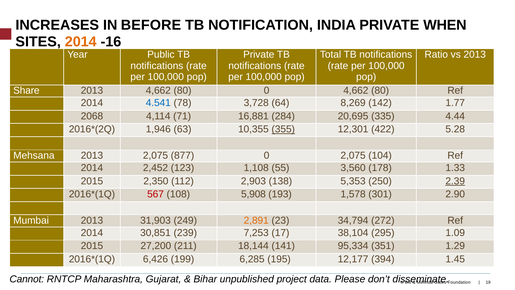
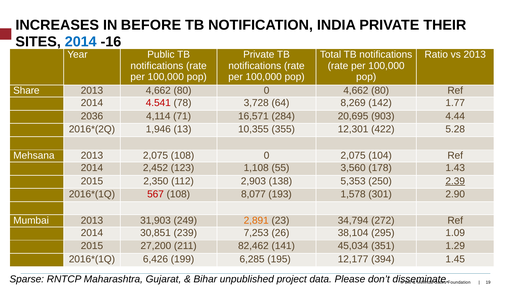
WHEN: WHEN -> THEIR
2014 at (81, 42) colour: orange -> blue
4.541 colour: blue -> red
2068: 2068 -> 2036
16,881: 16,881 -> 16,571
335: 335 -> 903
63: 63 -> 13
355 underline: present -> none
2,075 877: 877 -> 108
1.33: 1.33 -> 1.43
5,908: 5,908 -> 8,077
17: 17 -> 26
18,144: 18,144 -> 82,462
95,334: 95,334 -> 45,034
Cannot: Cannot -> Sparse
